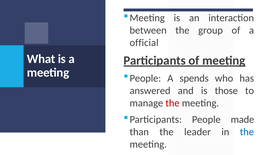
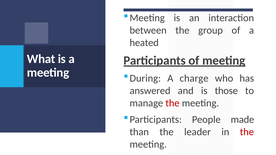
official: official -> heated
People at (145, 78): People -> During
spends: spends -> charge
the at (247, 132) colour: blue -> red
